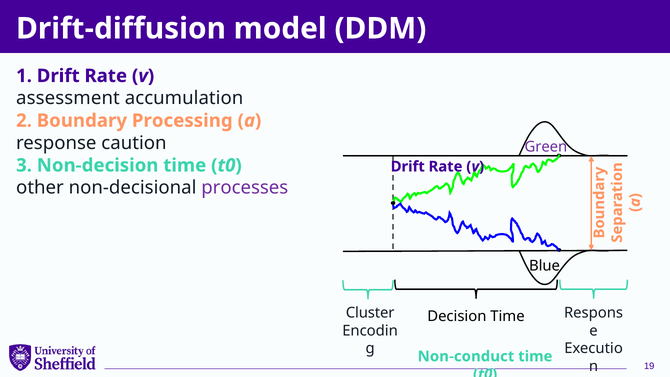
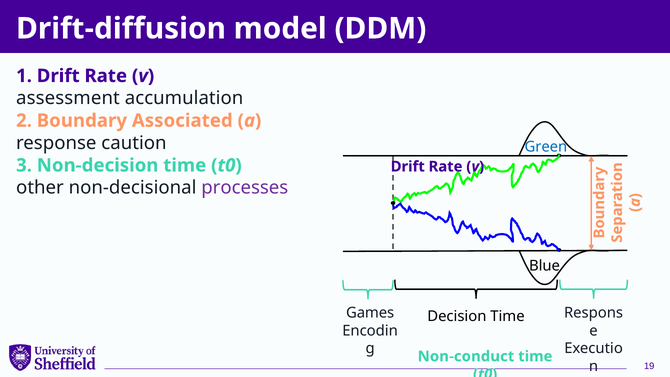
Processing: Processing -> Associated
Green colour: purple -> blue
Cluster: Cluster -> Games
